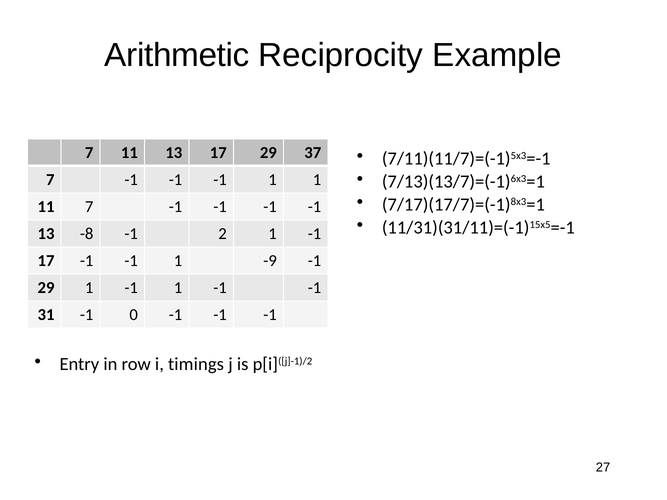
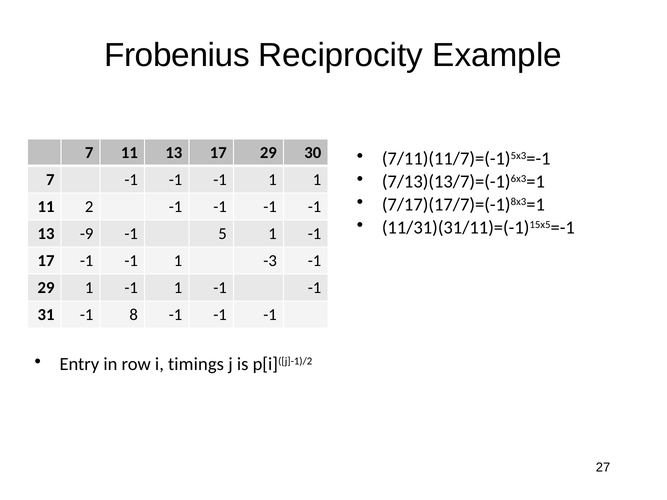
Arithmetic: Arithmetic -> Frobenius
37: 37 -> 30
11 7: 7 -> 2
-8: -8 -> -9
2: 2 -> 5
-9: -9 -> -3
0: 0 -> 8
